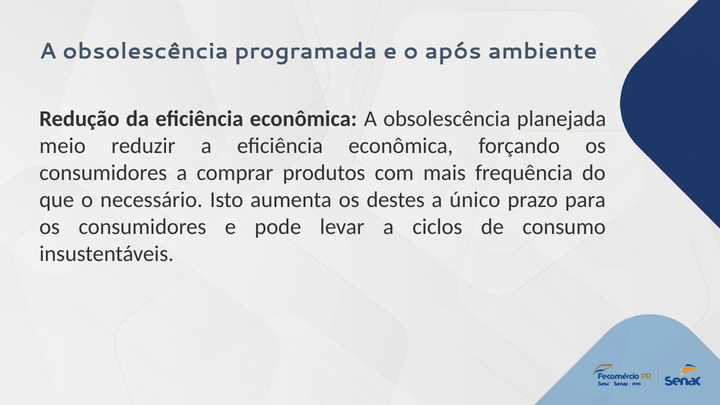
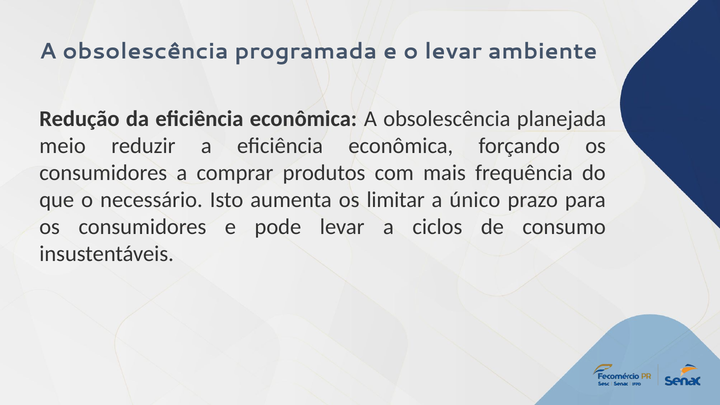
o após: após -> levar
destes: destes -> limitar
